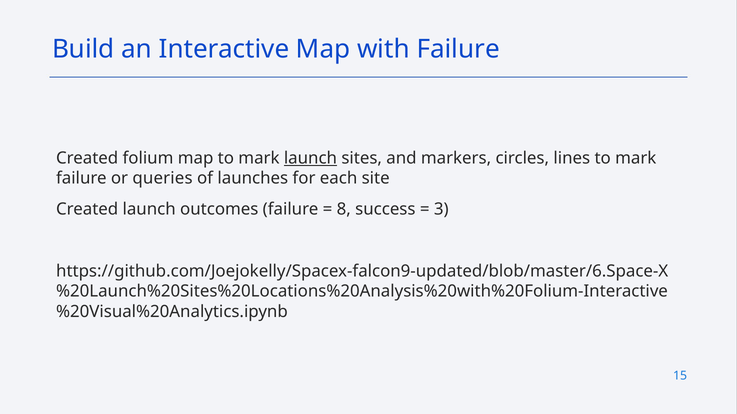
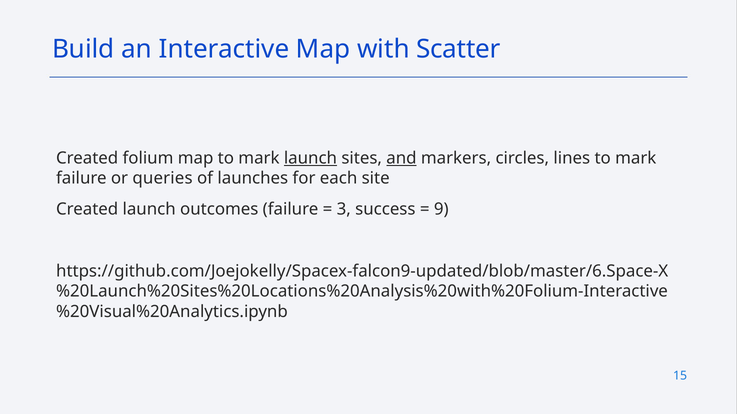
with Failure: Failure -> Scatter
and underline: none -> present
8: 8 -> 3
3: 3 -> 9
